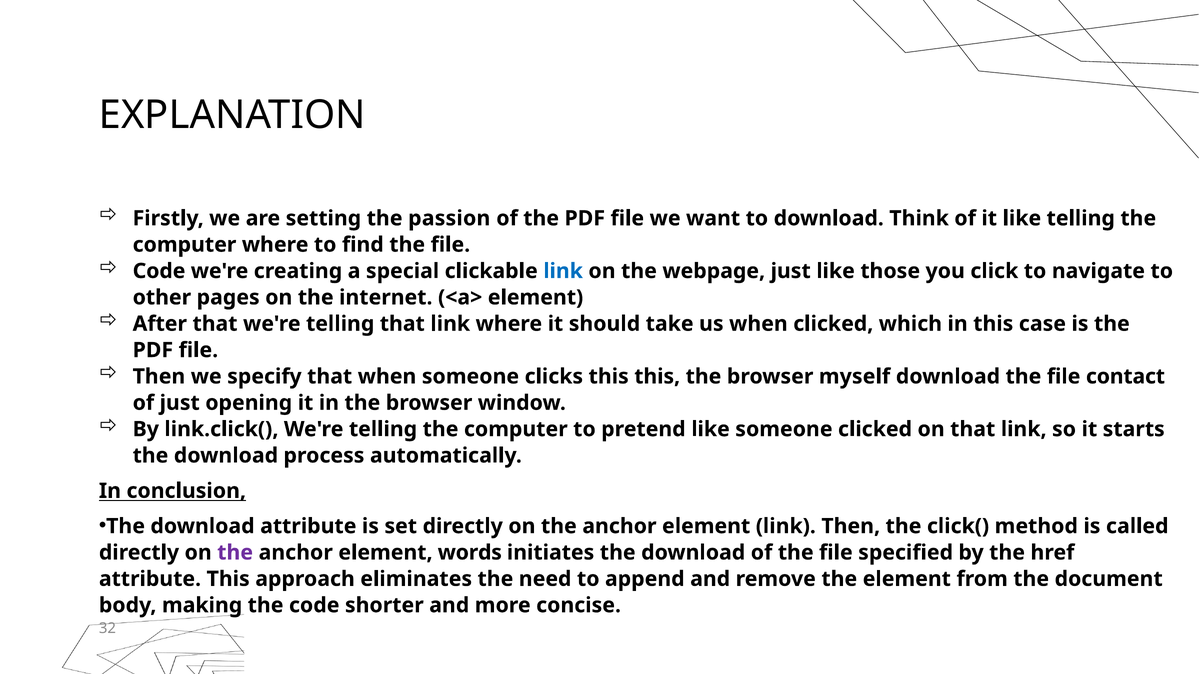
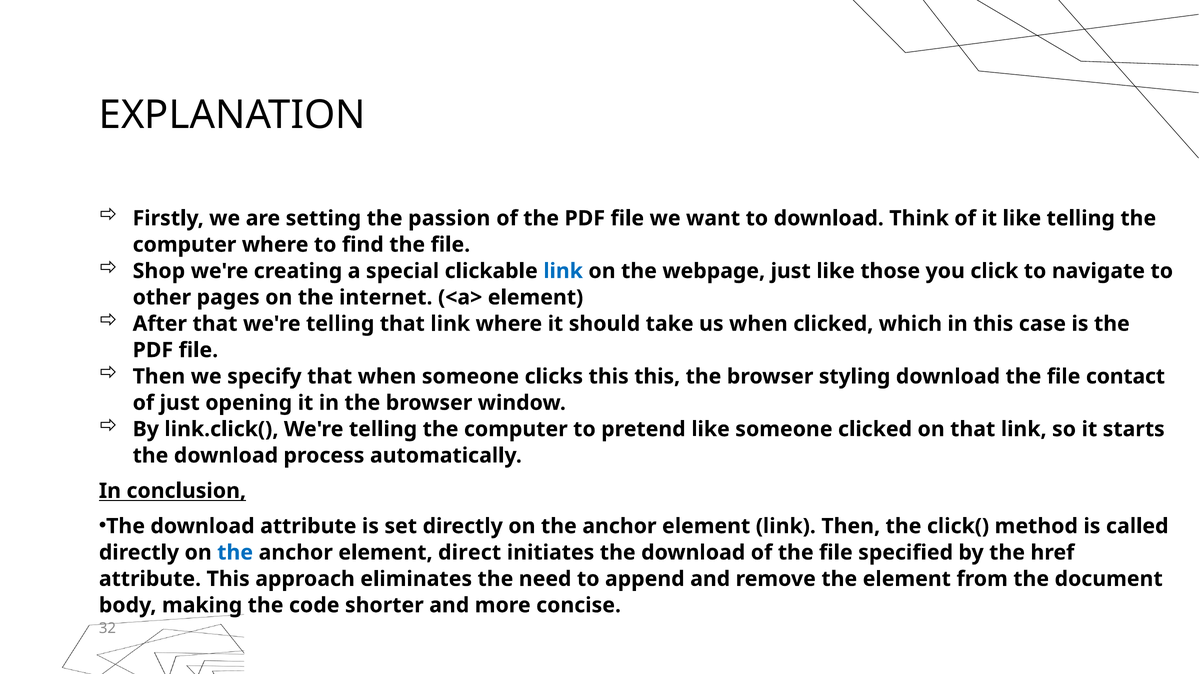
Code at (159, 271): Code -> Shop
myself: myself -> styling
the at (235, 553) colour: purple -> blue
words: words -> direct
